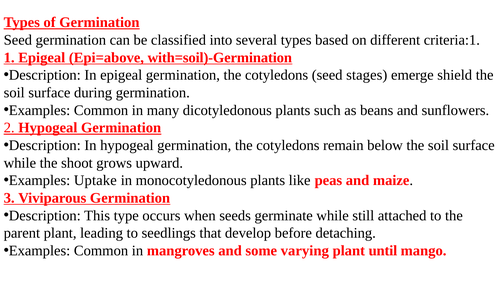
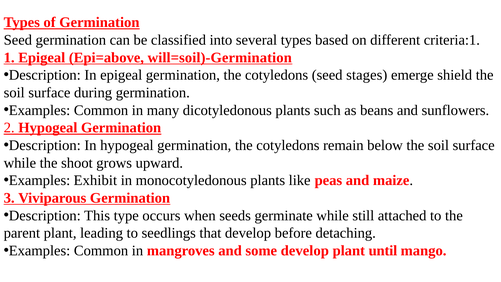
with=soil)-Germination: with=soil)-Germination -> will=soil)-Germination
Uptake: Uptake -> Exhibit
some varying: varying -> develop
